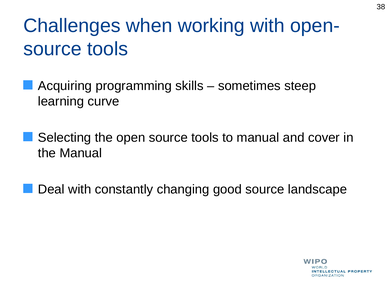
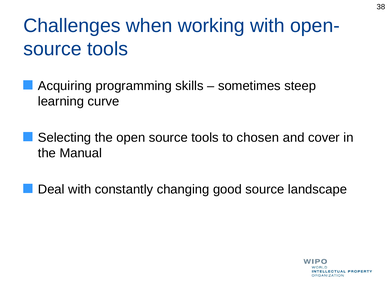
to manual: manual -> chosen
